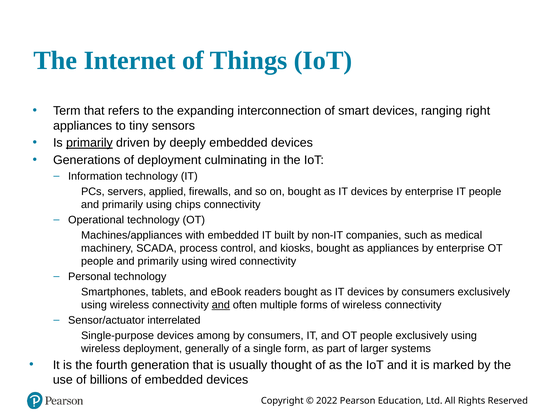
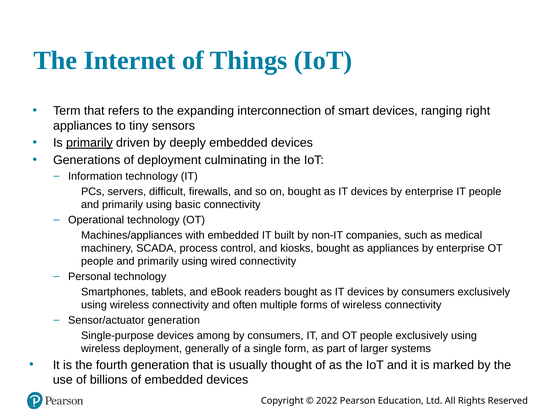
applied: applied -> difficult
chips: chips -> basic
and at (221, 305) underline: present -> none
Sensor/actuator interrelated: interrelated -> generation
